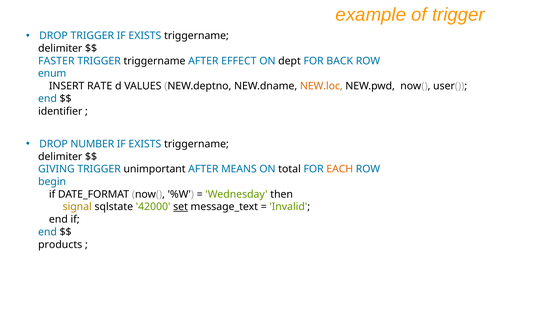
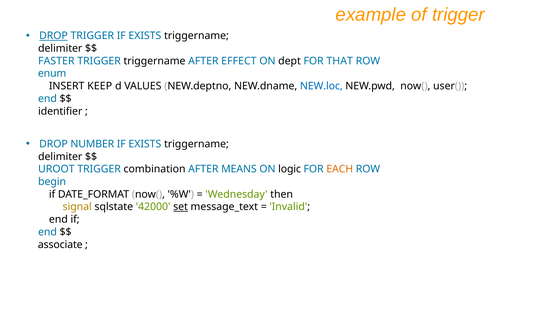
DROP at (54, 36) underline: none -> present
BACK: BACK -> THAT
RATE: RATE -> KEEP
NEW.loc colour: orange -> blue
GIVING: GIVING -> UROOT
unimportant: unimportant -> combination
total: total -> logic
products: products -> associate
